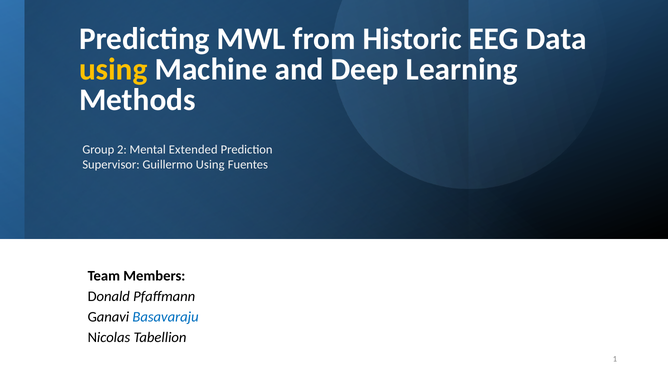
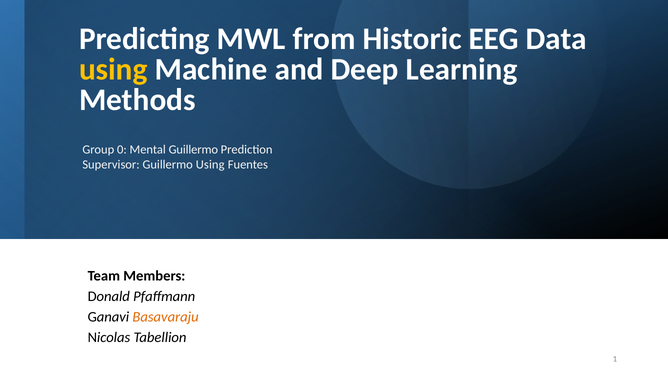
2: 2 -> 0
Mental Extended: Extended -> Guillermo
Basavaraju colour: blue -> orange
